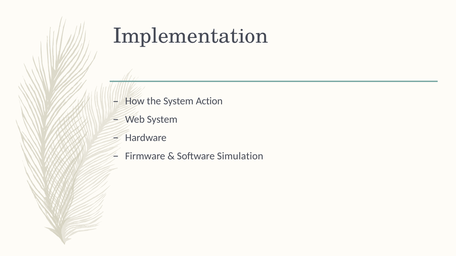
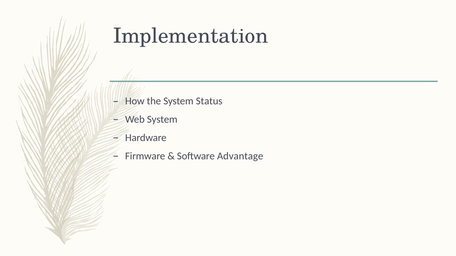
Action: Action -> Status
Simulation: Simulation -> Advantage
